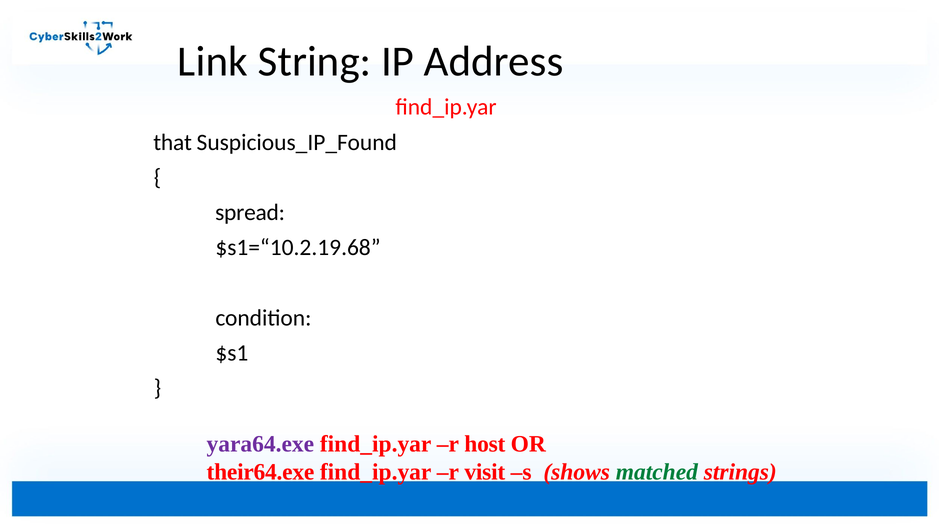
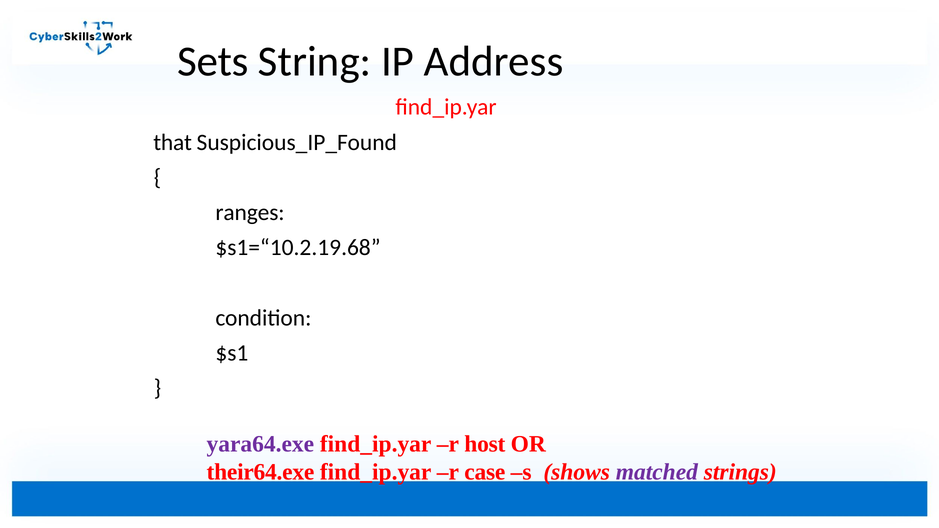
Link: Link -> Sets
spread: spread -> ranges
visit: visit -> case
matched colour: green -> purple
